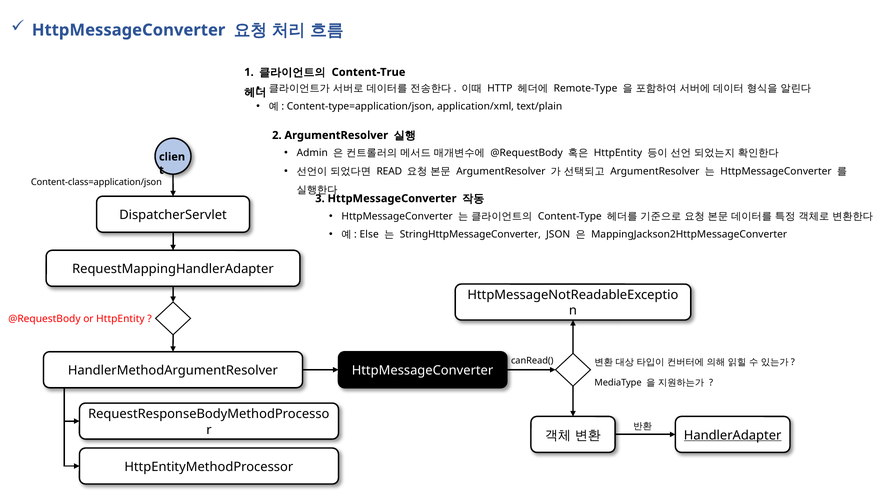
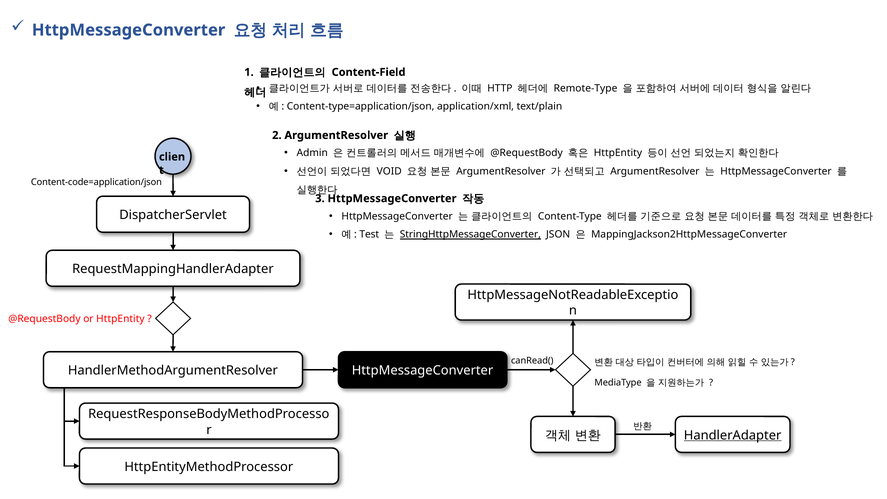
Content-True: Content-True -> Content-Field
READ: READ -> VOID
Content-class=application/json: Content-class=application/json -> Content-code=application/json
Else: Else -> Test
StringHttpMessageConverter underline: none -> present
